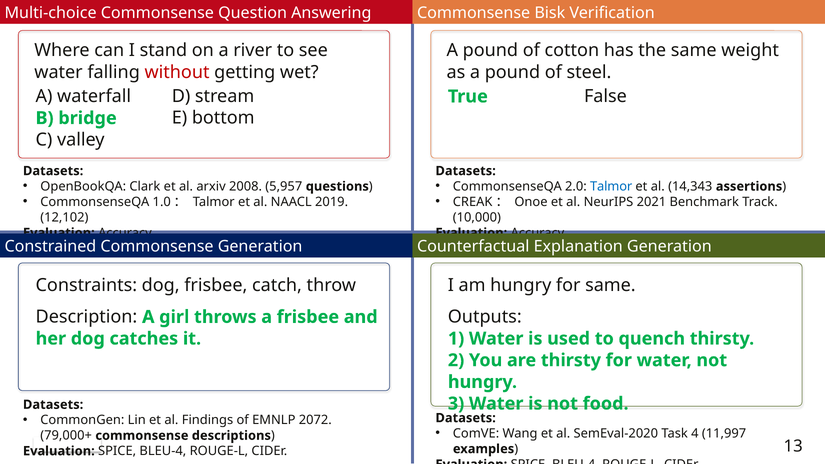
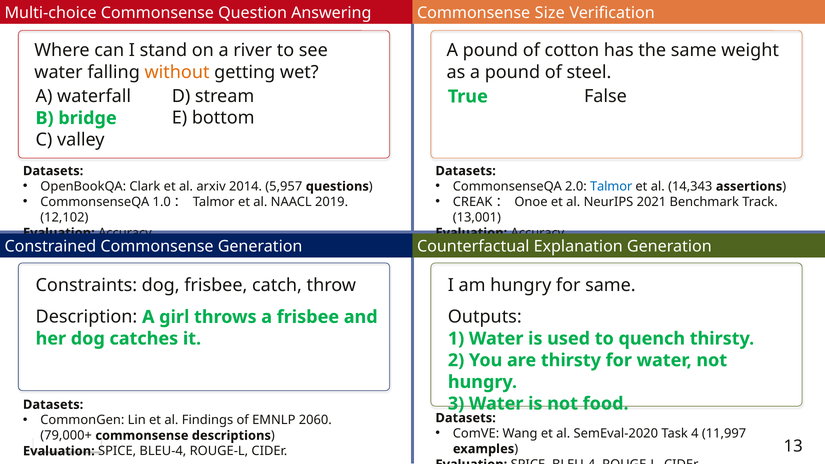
Bisk: Bisk -> Size
without colour: red -> orange
2008: 2008 -> 2014
10,000: 10,000 -> 13,001
2072: 2072 -> 2060
